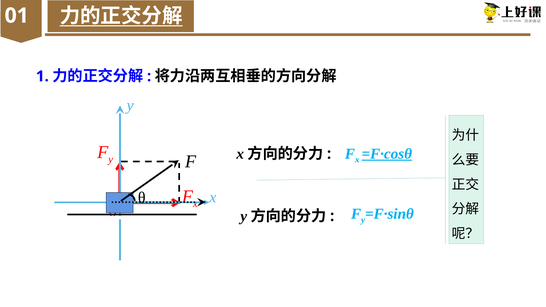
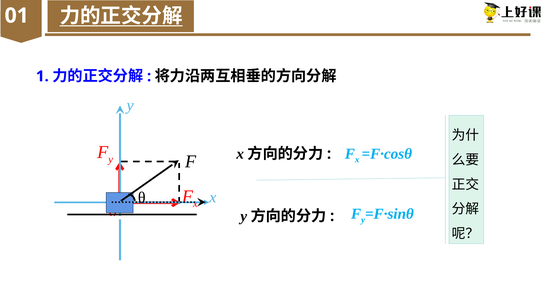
=F·cosθ underline: present -> none
